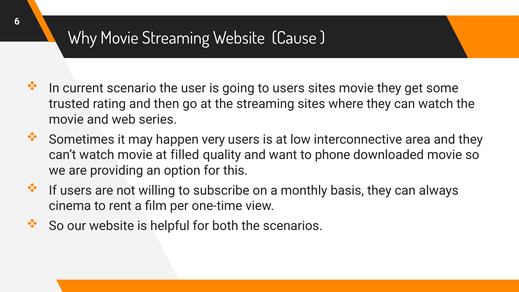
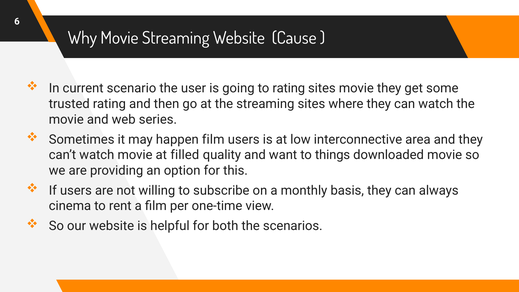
to users: users -> rating
happen very: very -> film
phone: phone -> things
